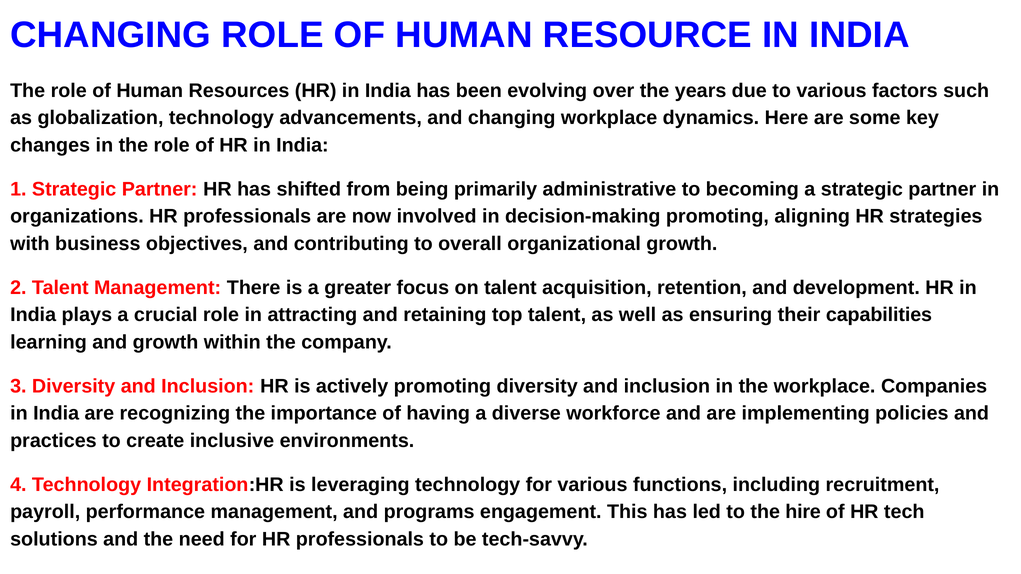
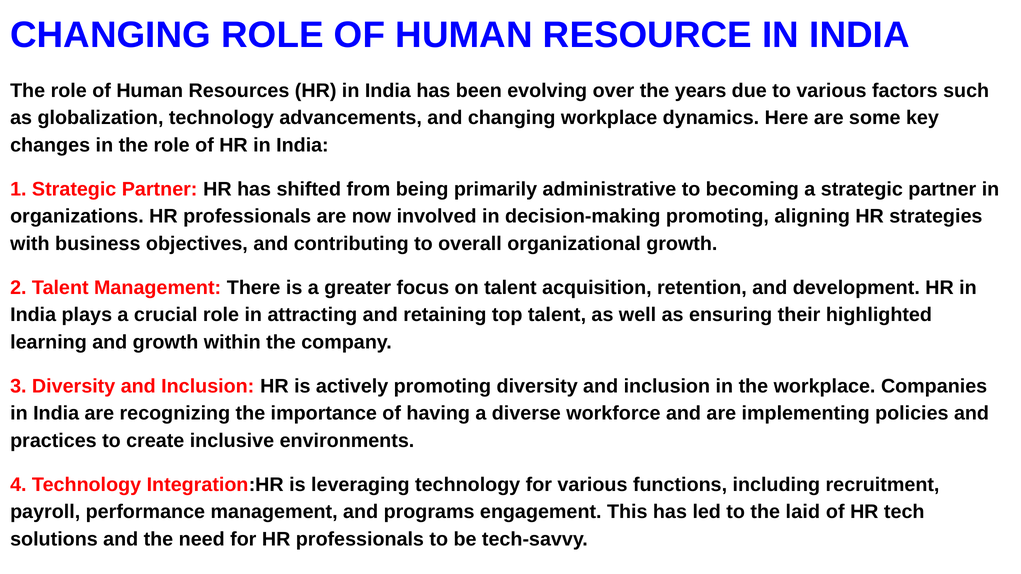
capabilities: capabilities -> highlighted
hire: hire -> laid
